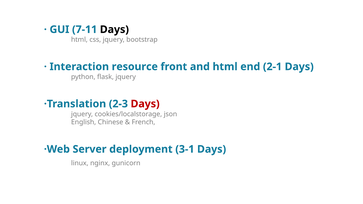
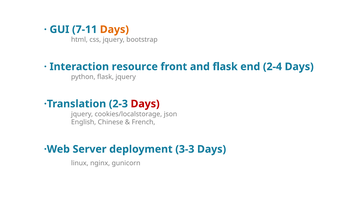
Days at (114, 30) colour: black -> orange
and html: html -> flask
2-1: 2-1 -> 2-4
3-1: 3-1 -> 3-3
